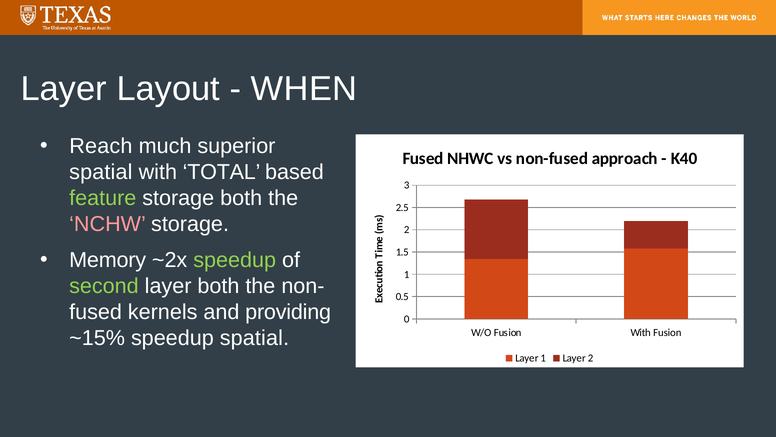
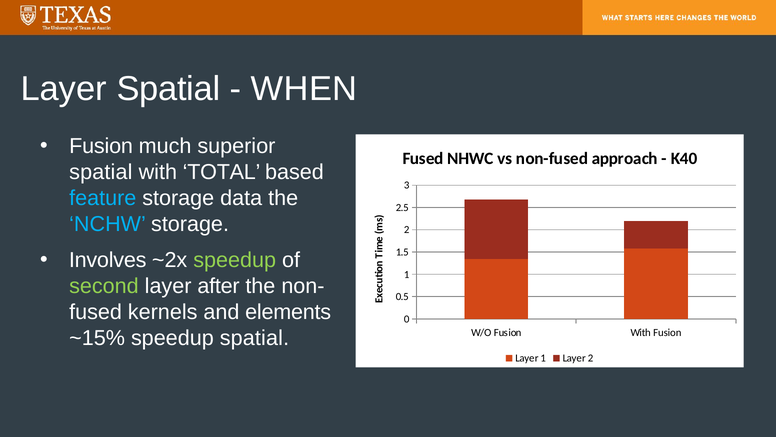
Layer Layout: Layout -> Spatial
Reach at (101, 146): Reach -> Fusion
feature colour: light green -> light blue
storage both: both -> data
NCHW colour: pink -> light blue
Memory: Memory -> Involves
layer both: both -> after
providing: providing -> elements
